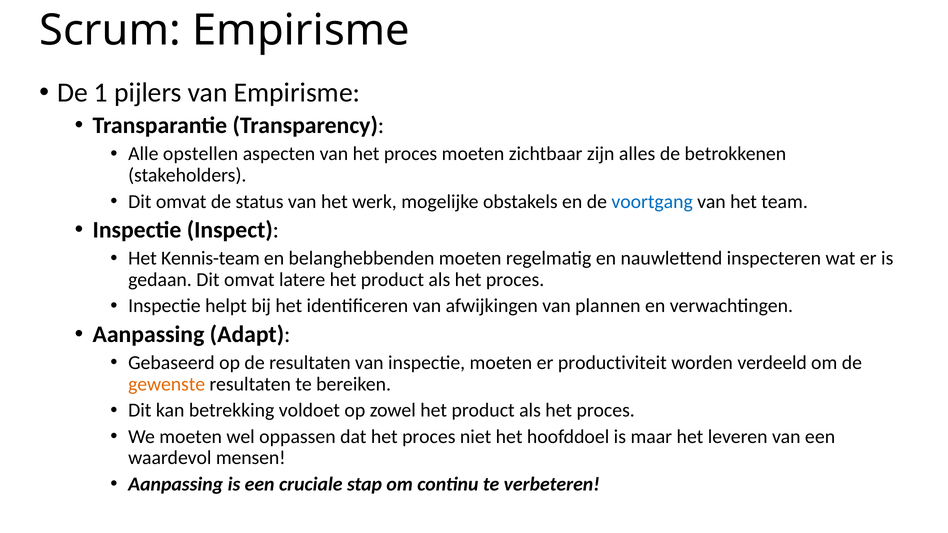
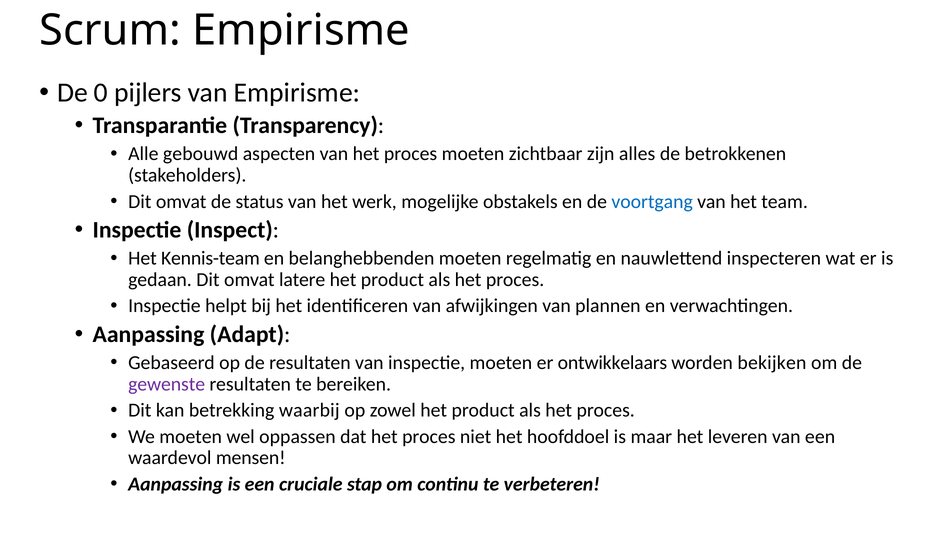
1: 1 -> 0
opstellen: opstellen -> gebouwd
productiviteit: productiviteit -> ontwikkelaars
verdeeld: verdeeld -> bekijken
gewenste colour: orange -> purple
voldoet: voldoet -> waarbij
